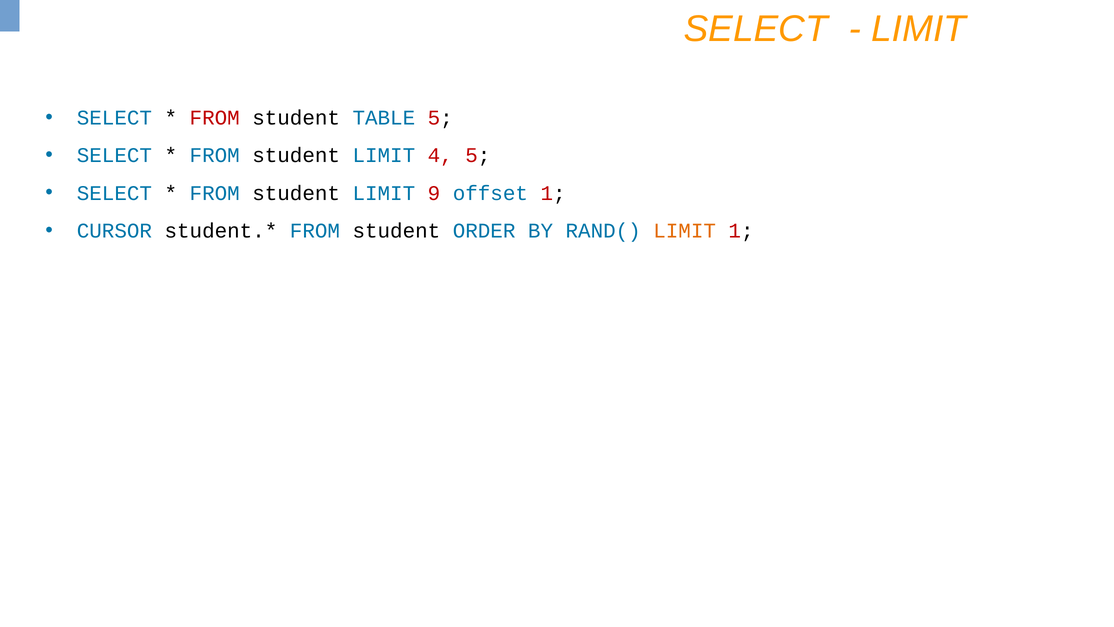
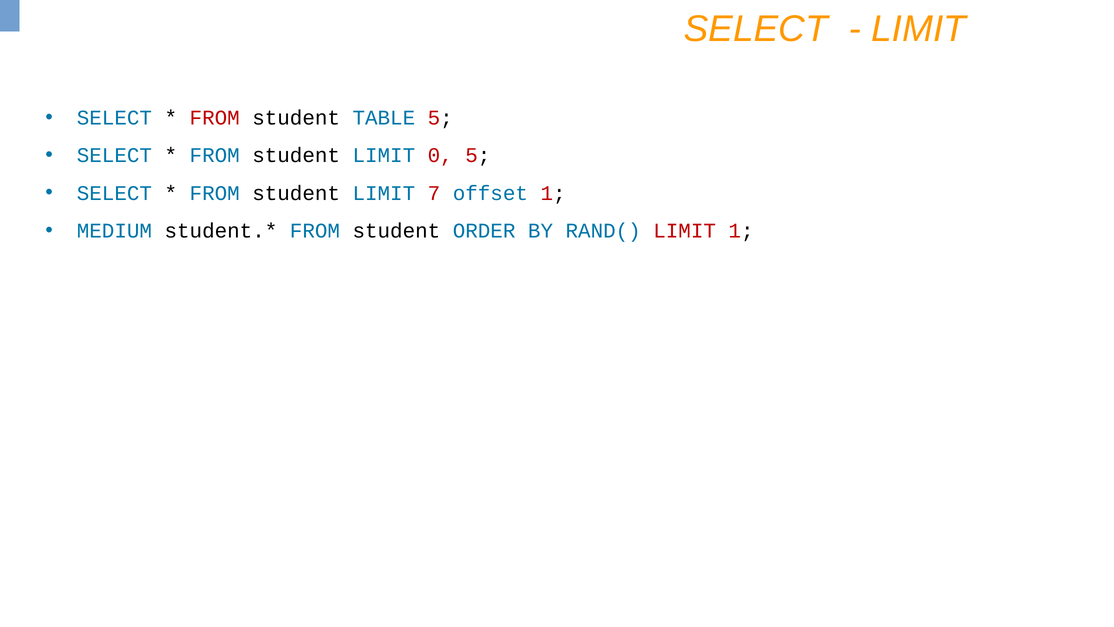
4: 4 -> 0
9: 9 -> 7
CURSOR: CURSOR -> MEDIUM
LIMIT at (685, 231) colour: orange -> red
